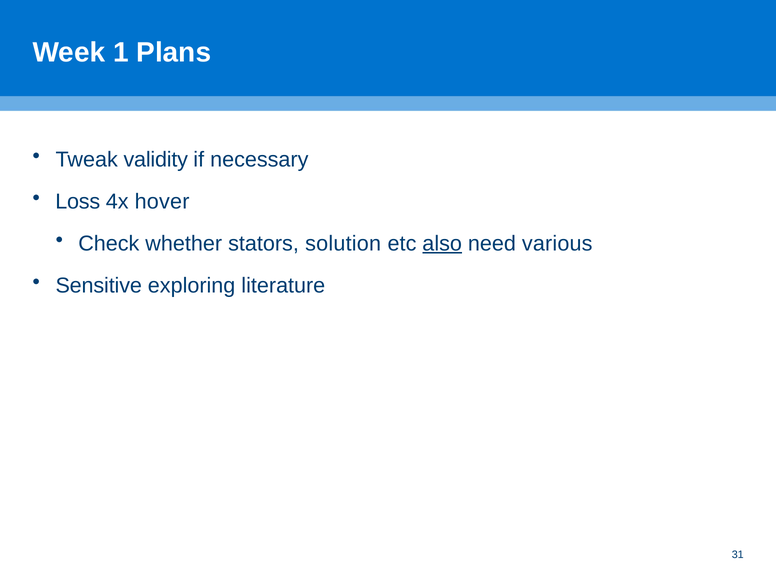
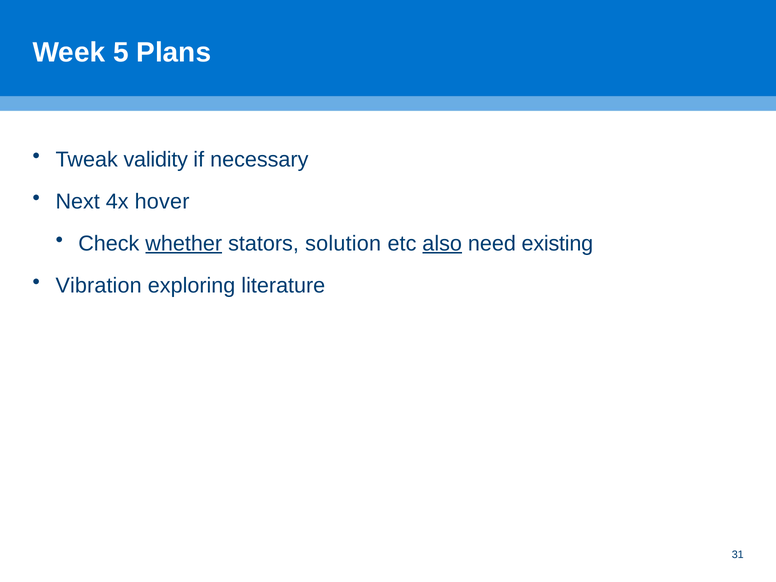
1: 1 -> 5
Loss: Loss -> Next
whether underline: none -> present
various: various -> existing
Sensitive: Sensitive -> Vibration
